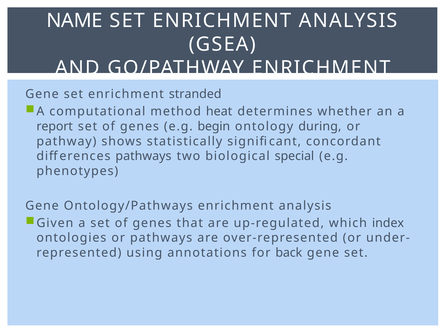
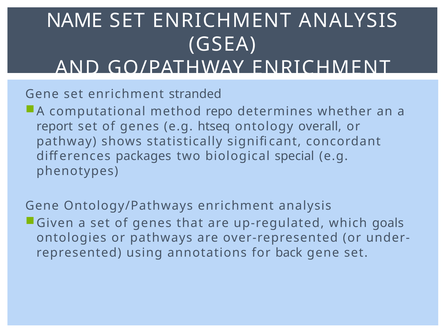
heat: heat -> repo
begin: begin -> htseq
during: during -> overall
differences pathways: pathways -> packages
index: index -> goals
